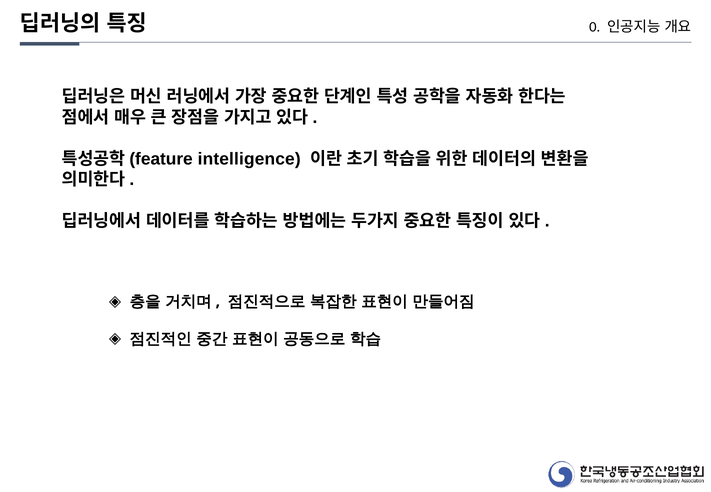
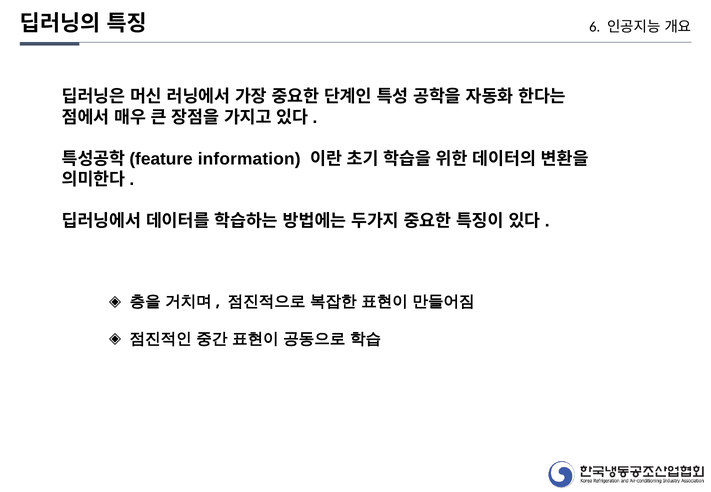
0: 0 -> 6
intelligence: intelligence -> information
